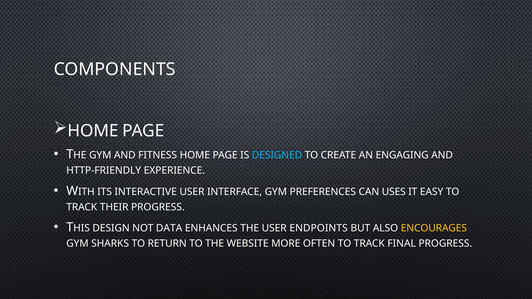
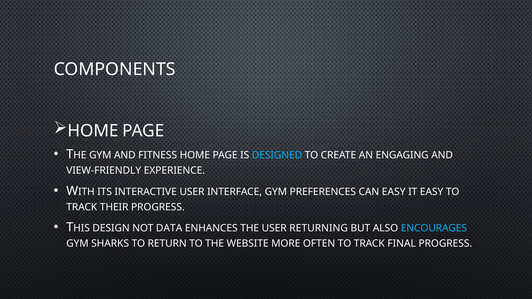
HTTP-FRIENDLY: HTTP-FRIENDLY -> VIEW-FRIENDLY
CAN USES: USES -> EASY
ENDPOINTS: ENDPOINTS -> RETURNING
ENCOURAGES colour: yellow -> light blue
